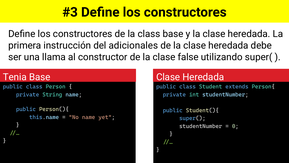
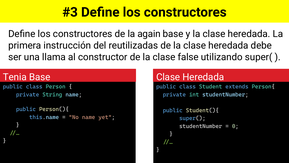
la class: class -> again
adicionales: adicionales -> reutilizadas
